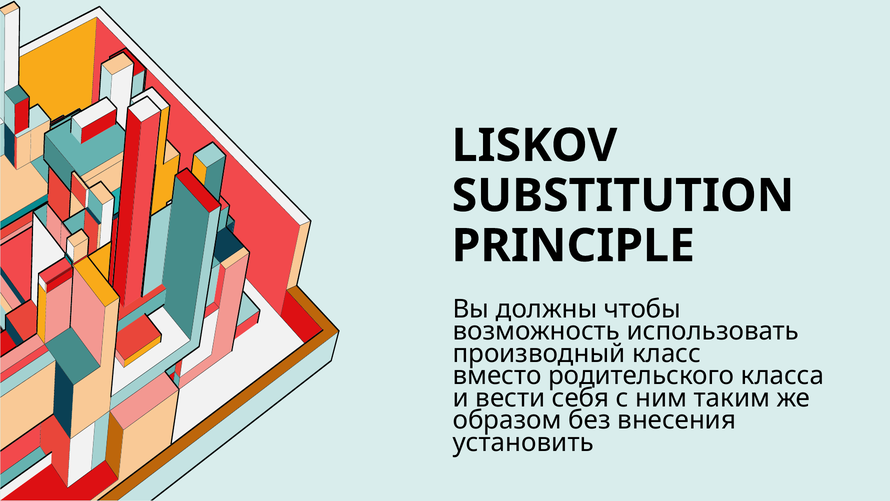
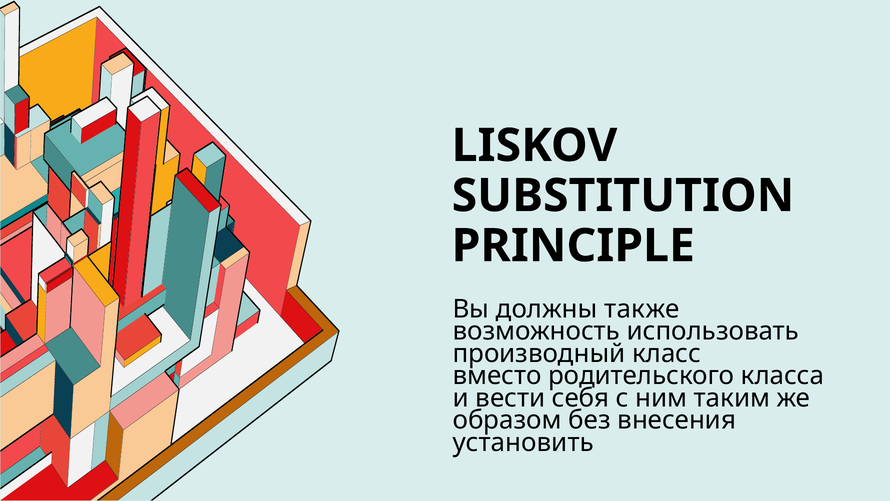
чтобы: чтобы -> также
